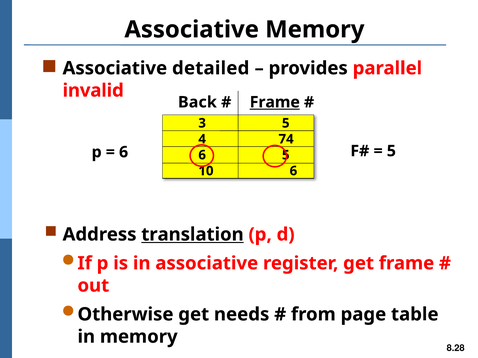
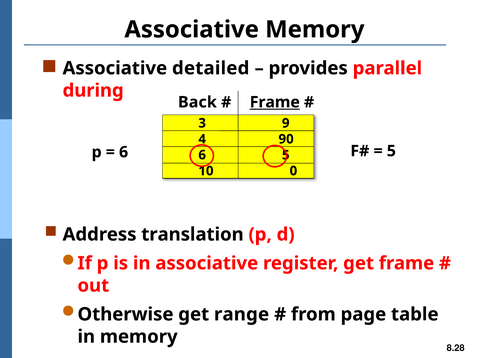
invalid: invalid -> during
5 at (286, 123): 5 -> 9
74: 74 -> 90
10 6: 6 -> 0
translation underline: present -> none
needs: needs -> range
